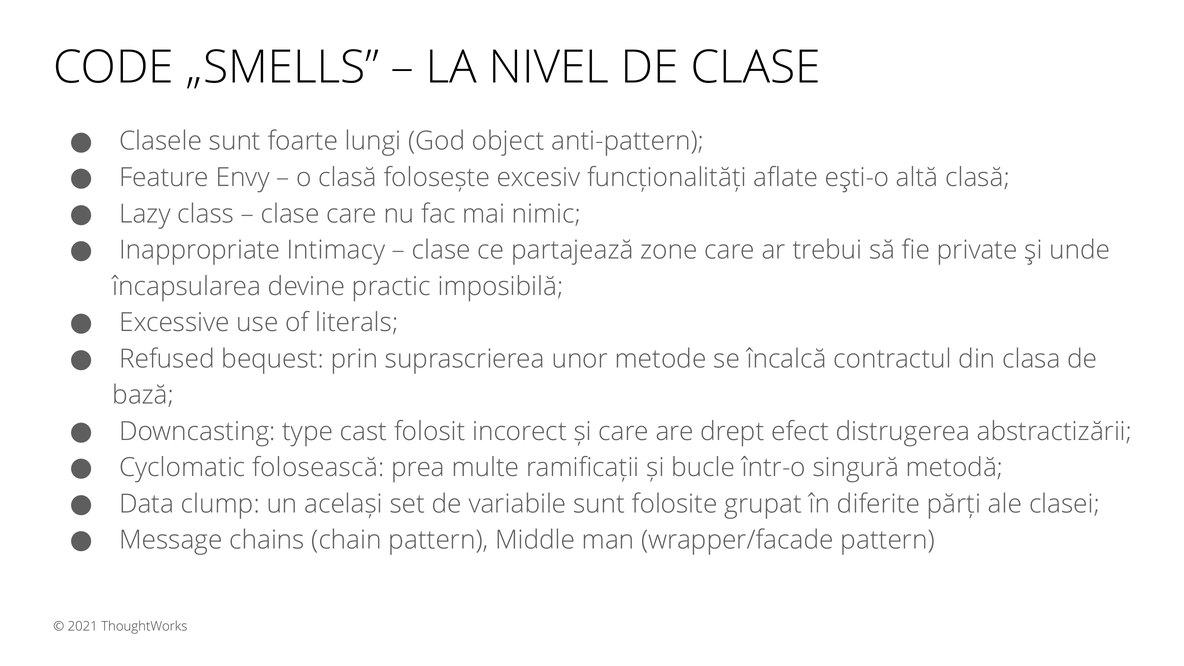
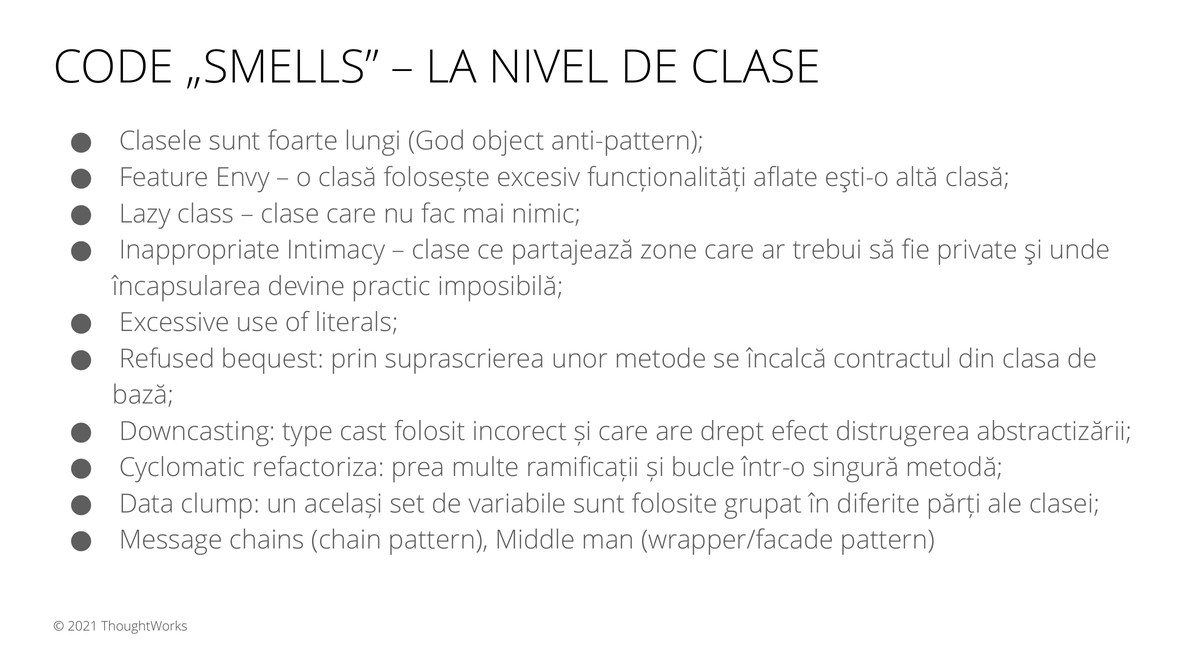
folosească: folosească -> refactoriza
